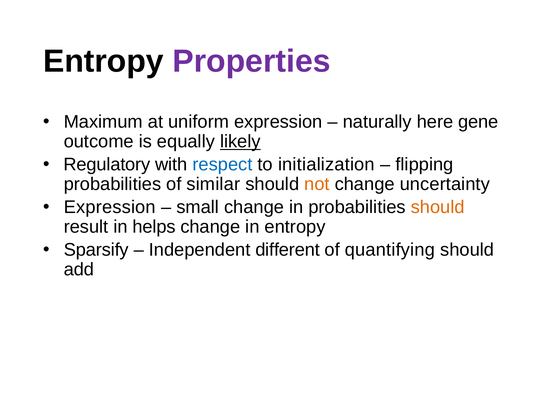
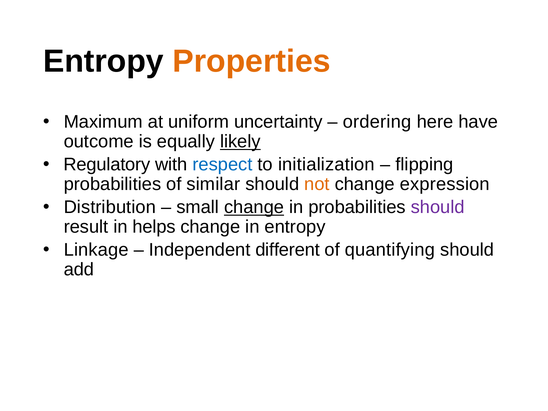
Properties colour: purple -> orange
uniform expression: expression -> uncertainty
naturally: naturally -> ordering
gene: gene -> have
uncertainty: uncertainty -> expression
Expression at (110, 207): Expression -> Distribution
change at (254, 207) underline: none -> present
should at (438, 207) colour: orange -> purple
Sparsify: Sparsify -> Linkage
